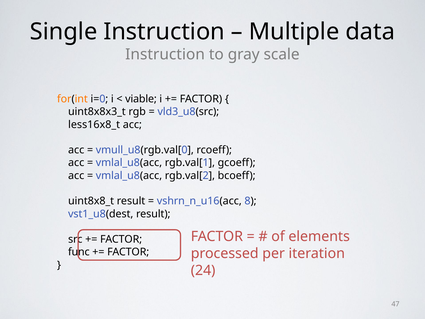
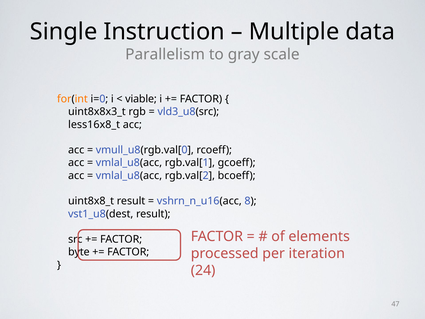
Instruction at (165, 55): Instruction -> Parallelism
func: func -> byte
